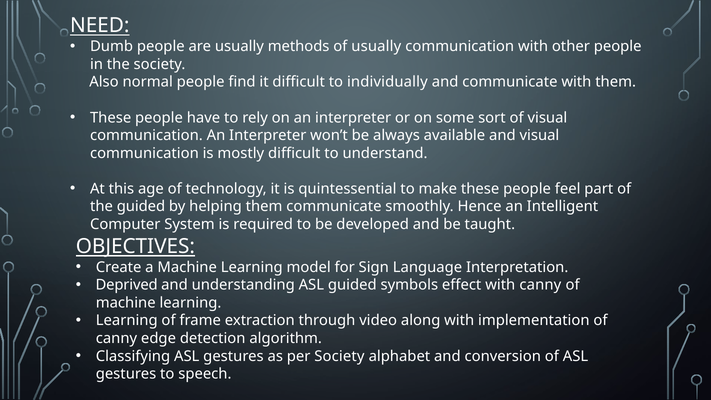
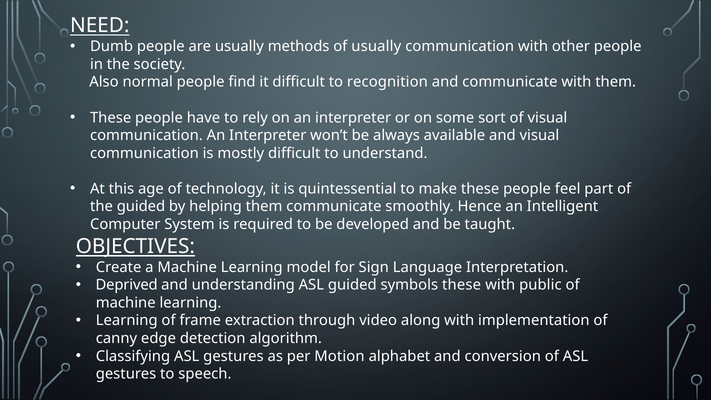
individually: individually -> recognition
symbols effect: effect -> these
with canny: canny -> public
per Society: Society -> Motion
